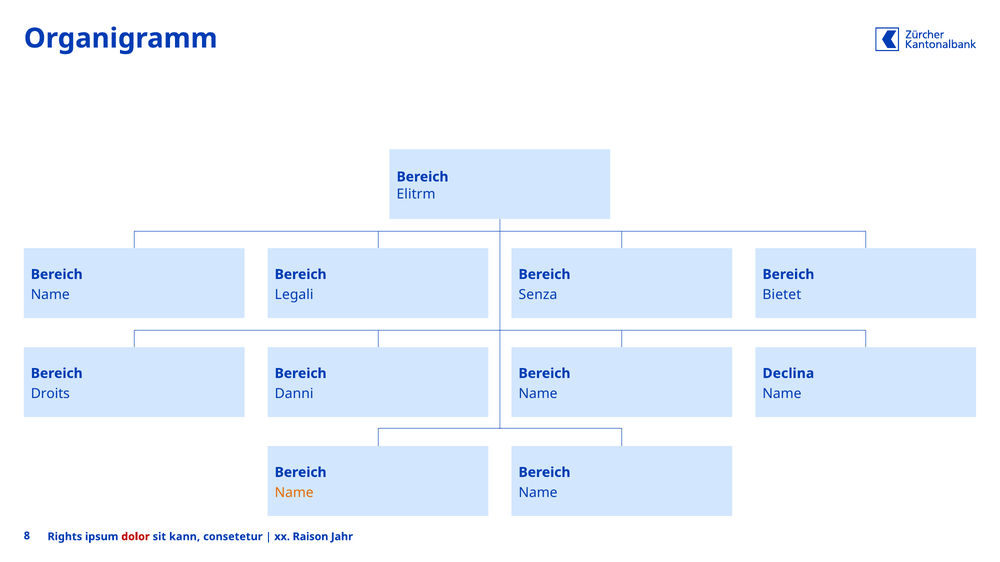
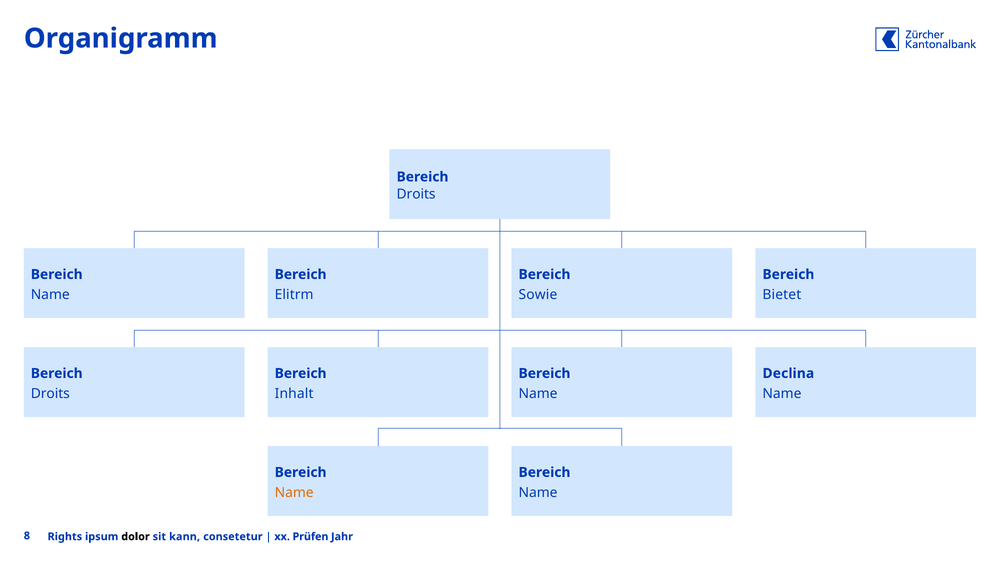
Elitrm at (416, 194): Elitrm -> Droits
Legali: Legali -> Elitrm
Senza: Senza -> Sowie
Danni: Danni -> Inhalt
dolor colour: red -> black
Raison: Raison -> Prüfen
